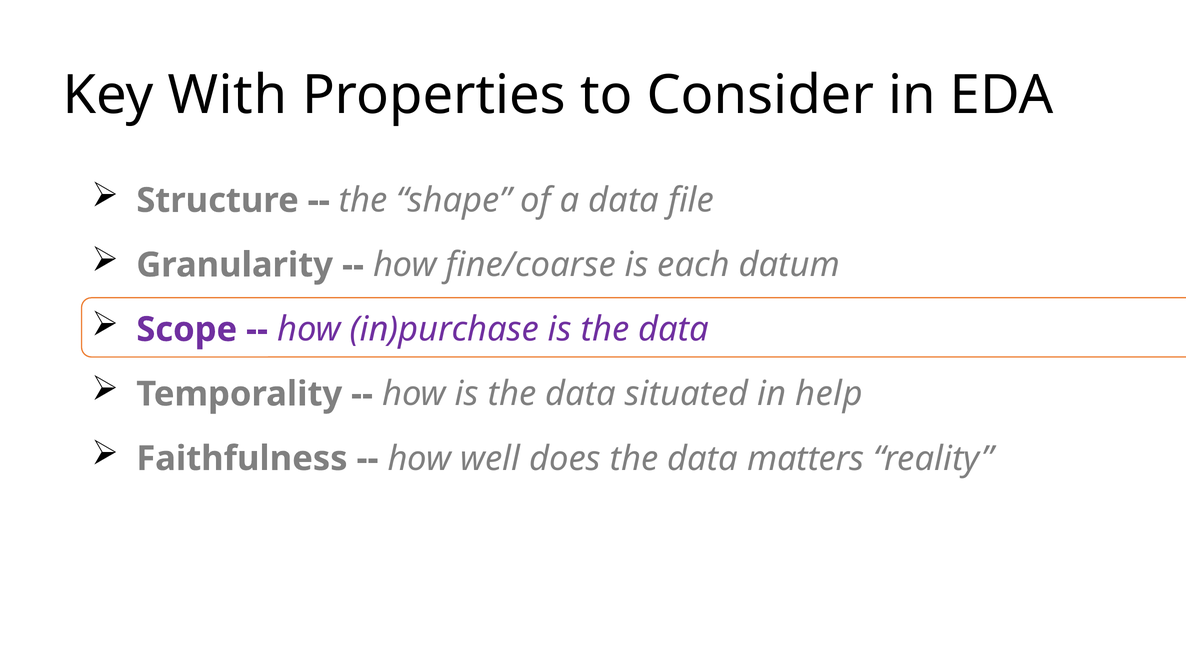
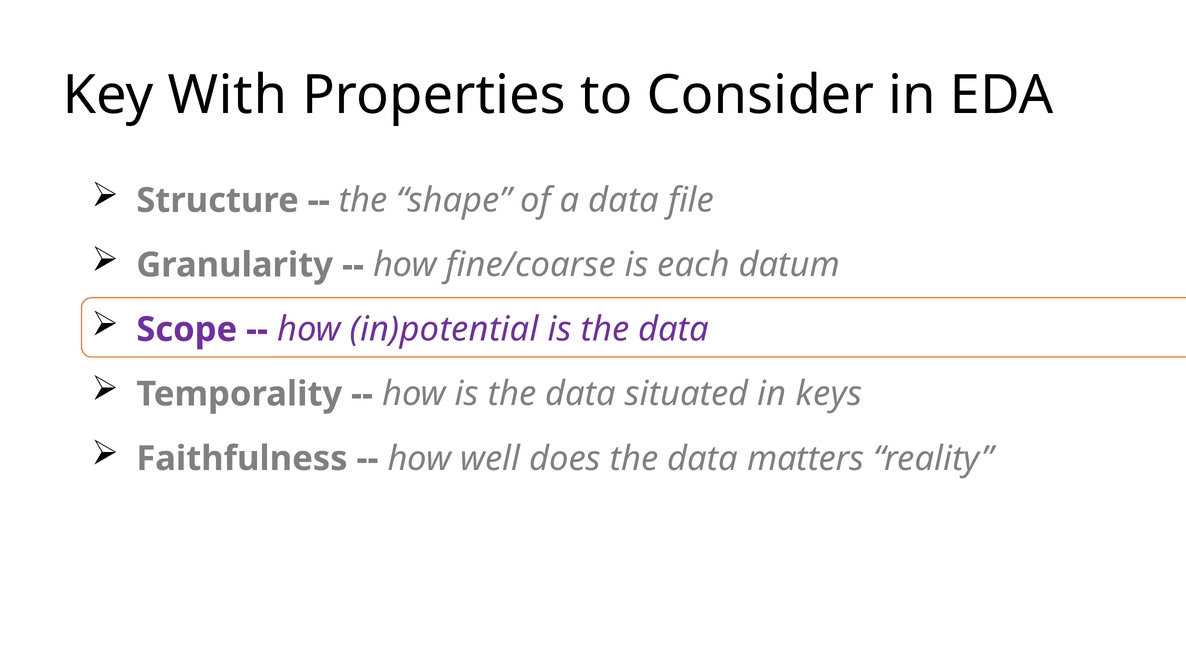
in)purchase: in)purchase -> in)potential
help: help -> keys
